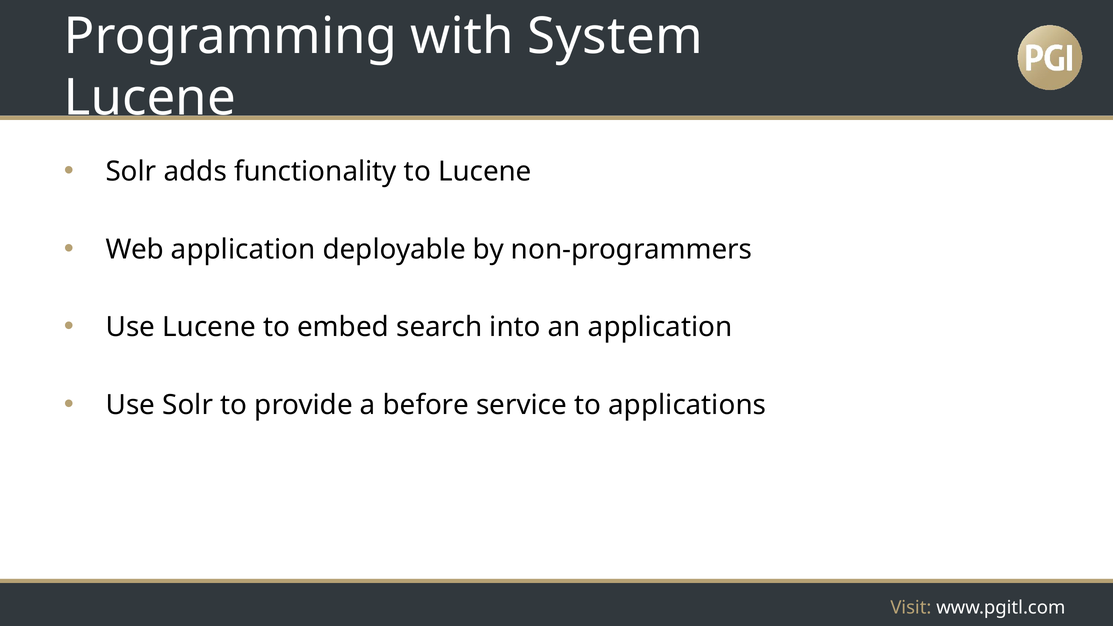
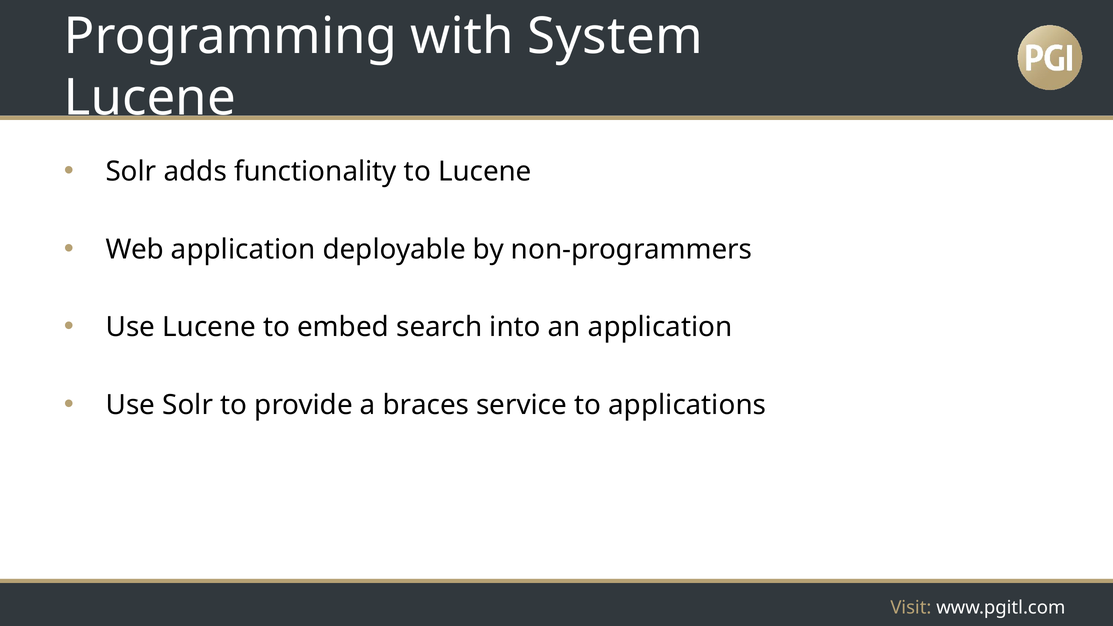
before: before -> braces
